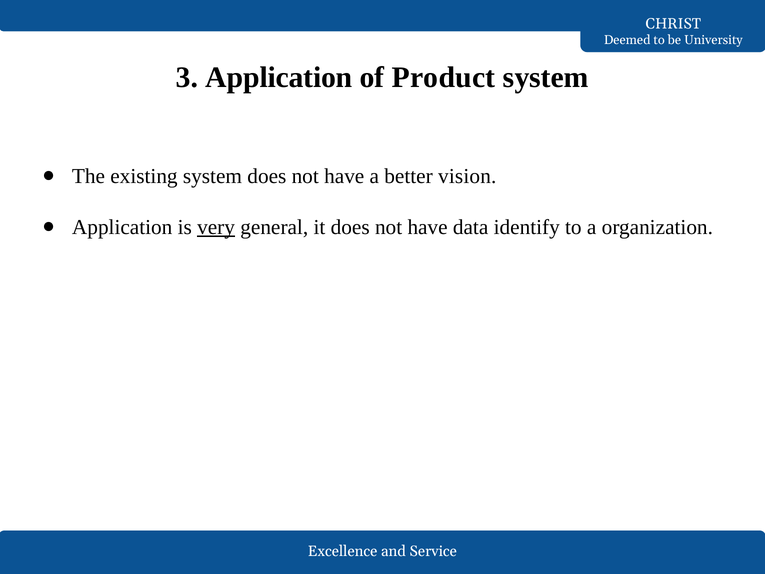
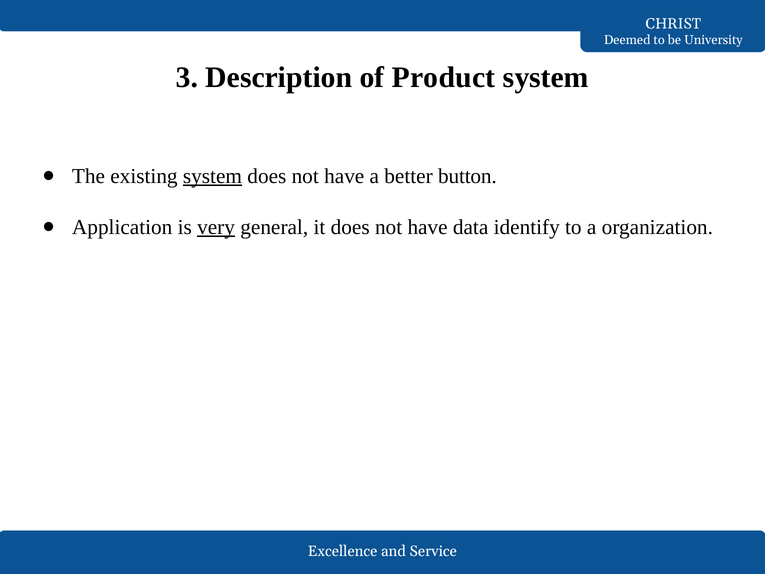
3 Application: Application -> Description
system at (212, 176) underline: none -> present
vision: vision -> button
